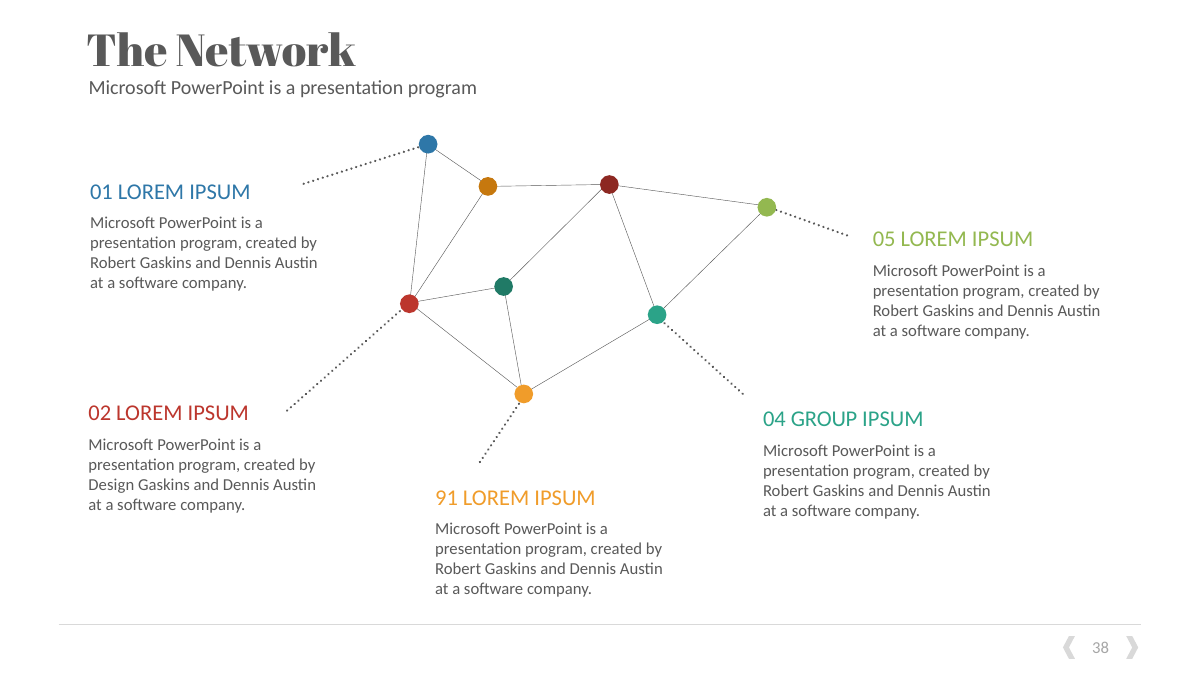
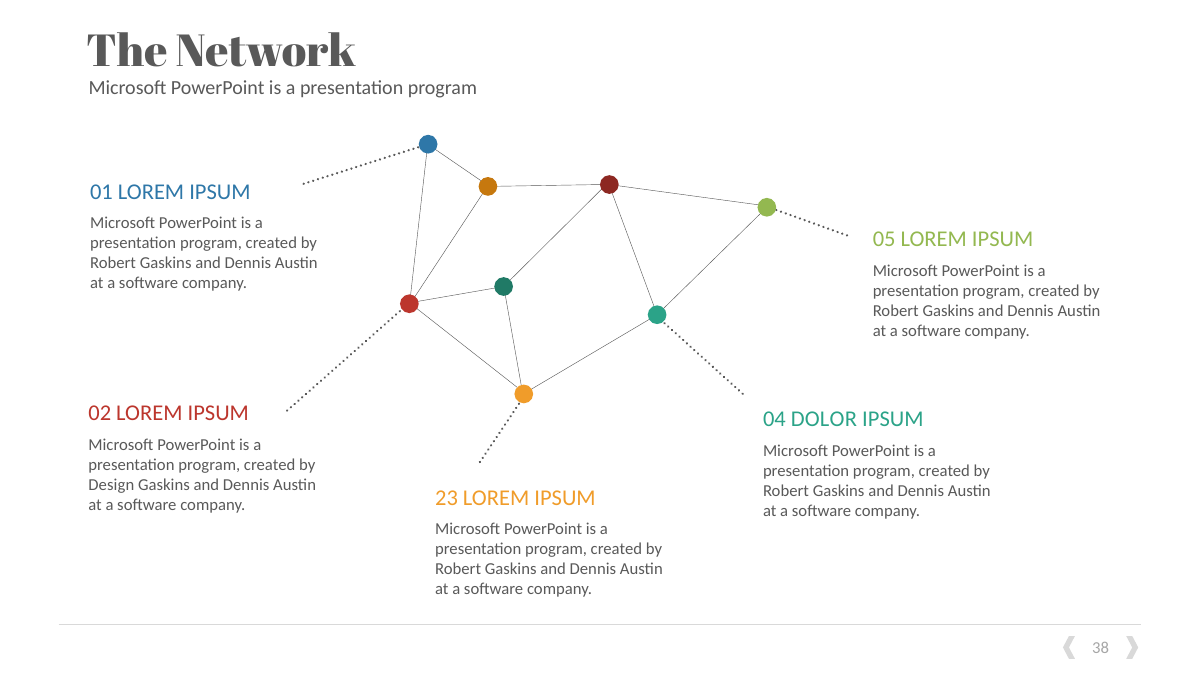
GROUP: GROUP -> DOLOR
91: 91 -> 23
